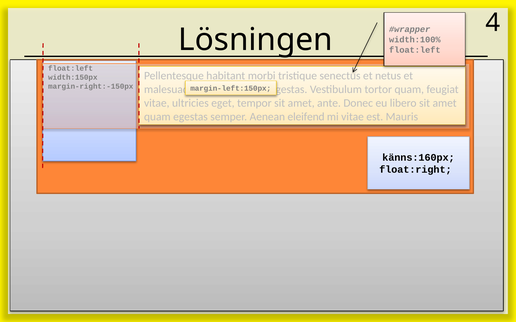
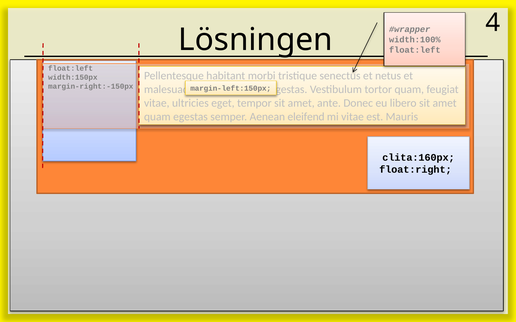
känns:160px: känns:160px -> clita:160px
